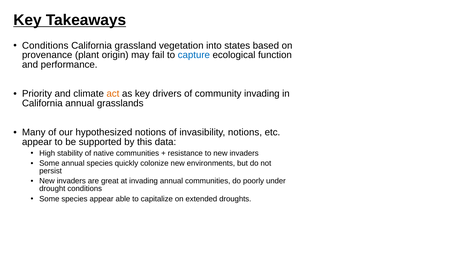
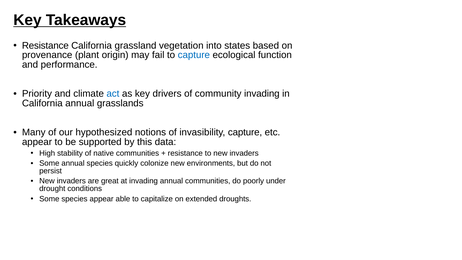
Conditions at (45, 45): Conditions -> Resistance
act colour: orange -> blue
invasibility notions: notions -> capture
